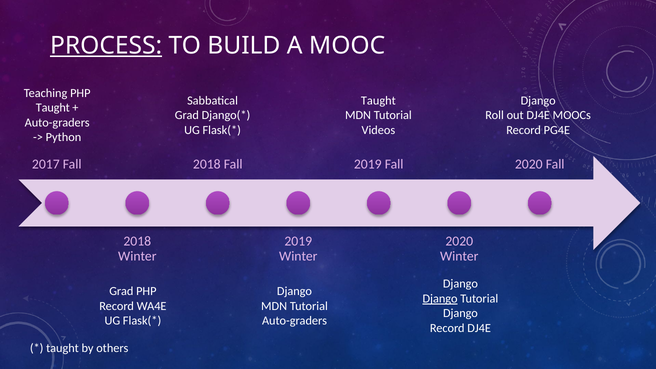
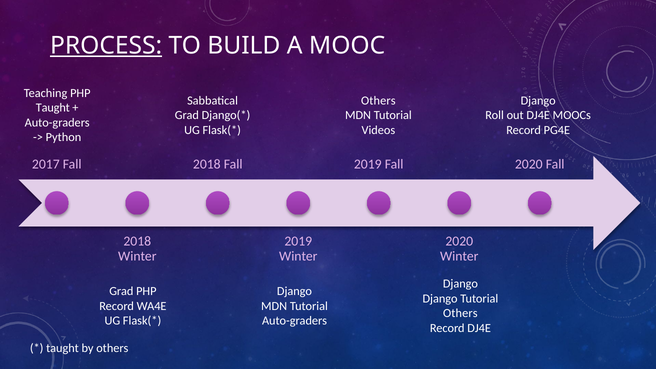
Taught at (378, 100): Taught -> Others
Django at (440, 299) underline: present -> none
Django at (460, 313): Django -> Others
